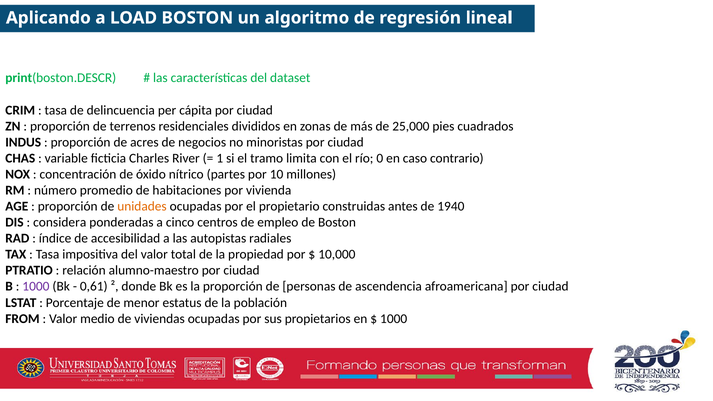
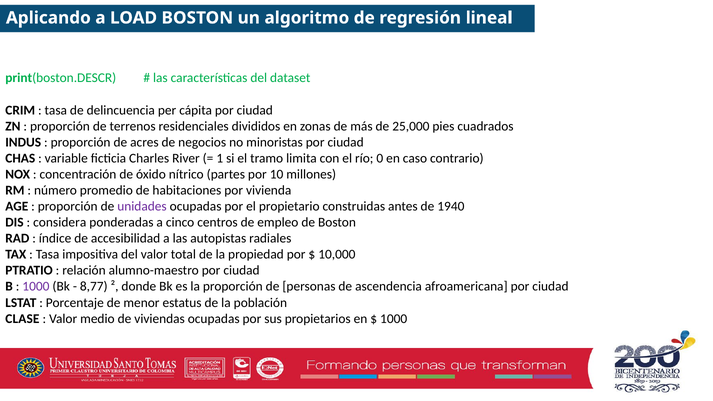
unidades colour: orange -> purple
0,61: 0,61 -> 8,77
FROM: FROM -> CLASE
